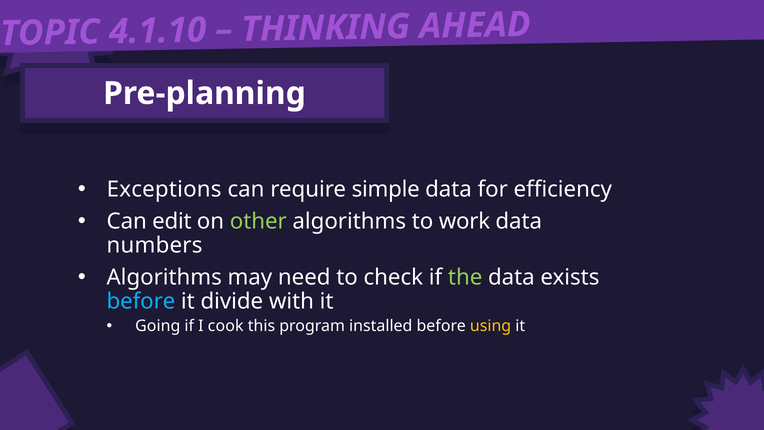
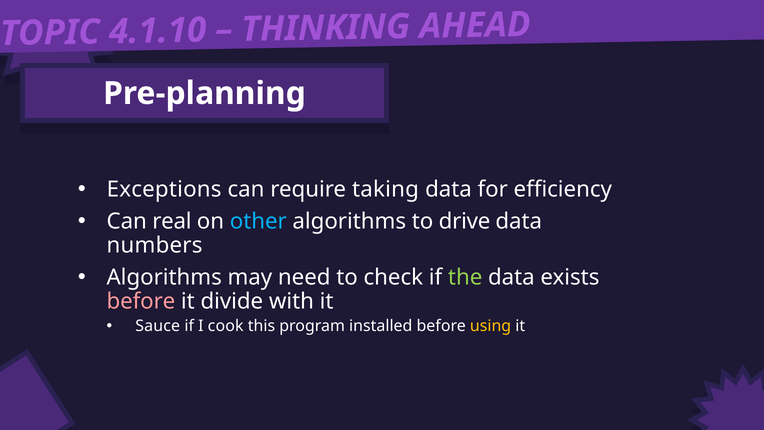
simple: simple -> taking
edit: edit -> real
other colour: light green -> light blue
work: work -> drive
before at (141, 301) colour: light blue -> pink
Going: Going -> Sauce
